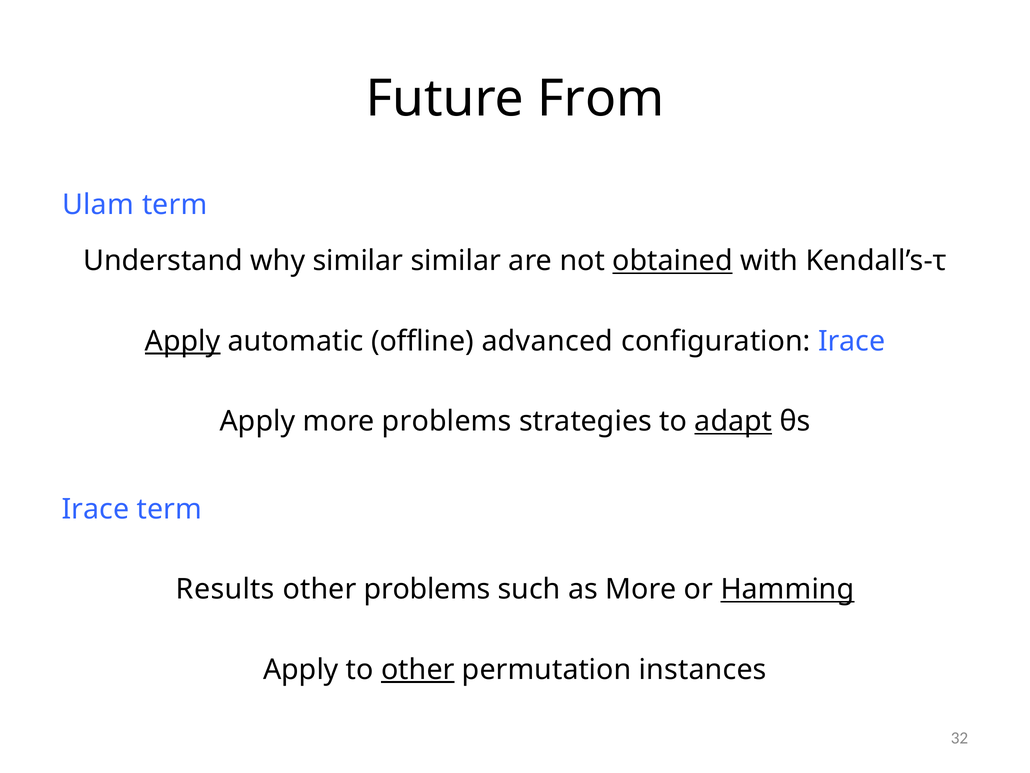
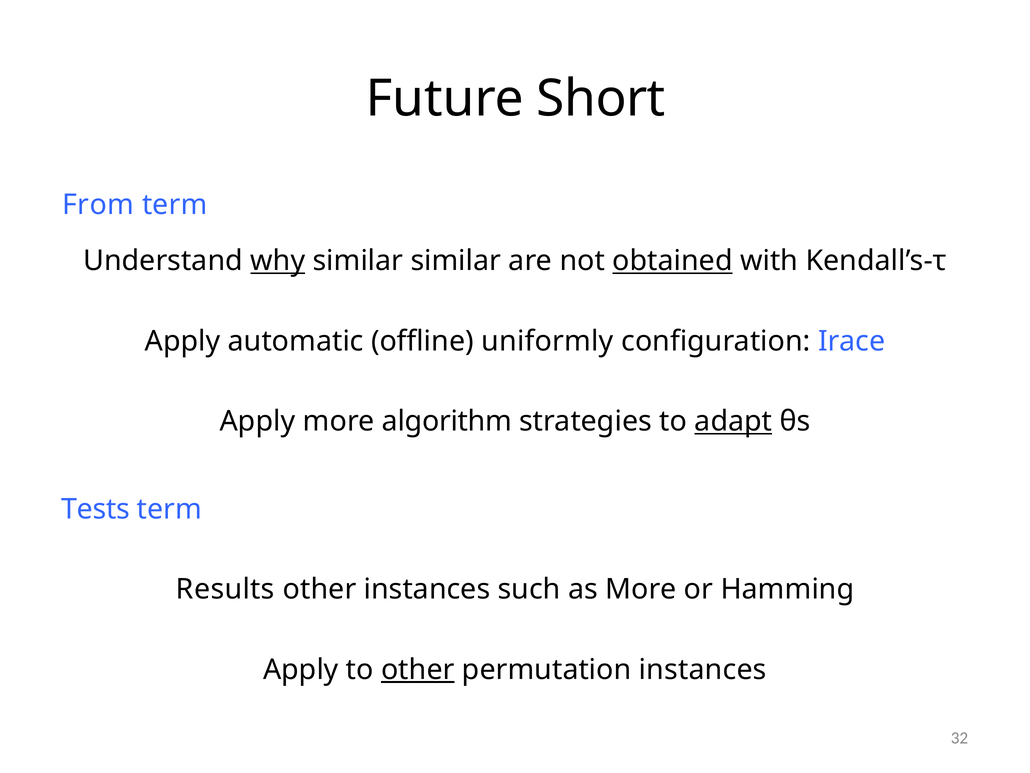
From: From -> Short
Ulam: Ulam -> From
why underline: none -> present
Apply at (183, 341) underline: present -> none
advanced: advanced -> uniformly
more problems: problems -> algorithm
Irace at (96, 509): Irace -> Tests
other problems: problems -> instances
Hamming underline: present -> none
